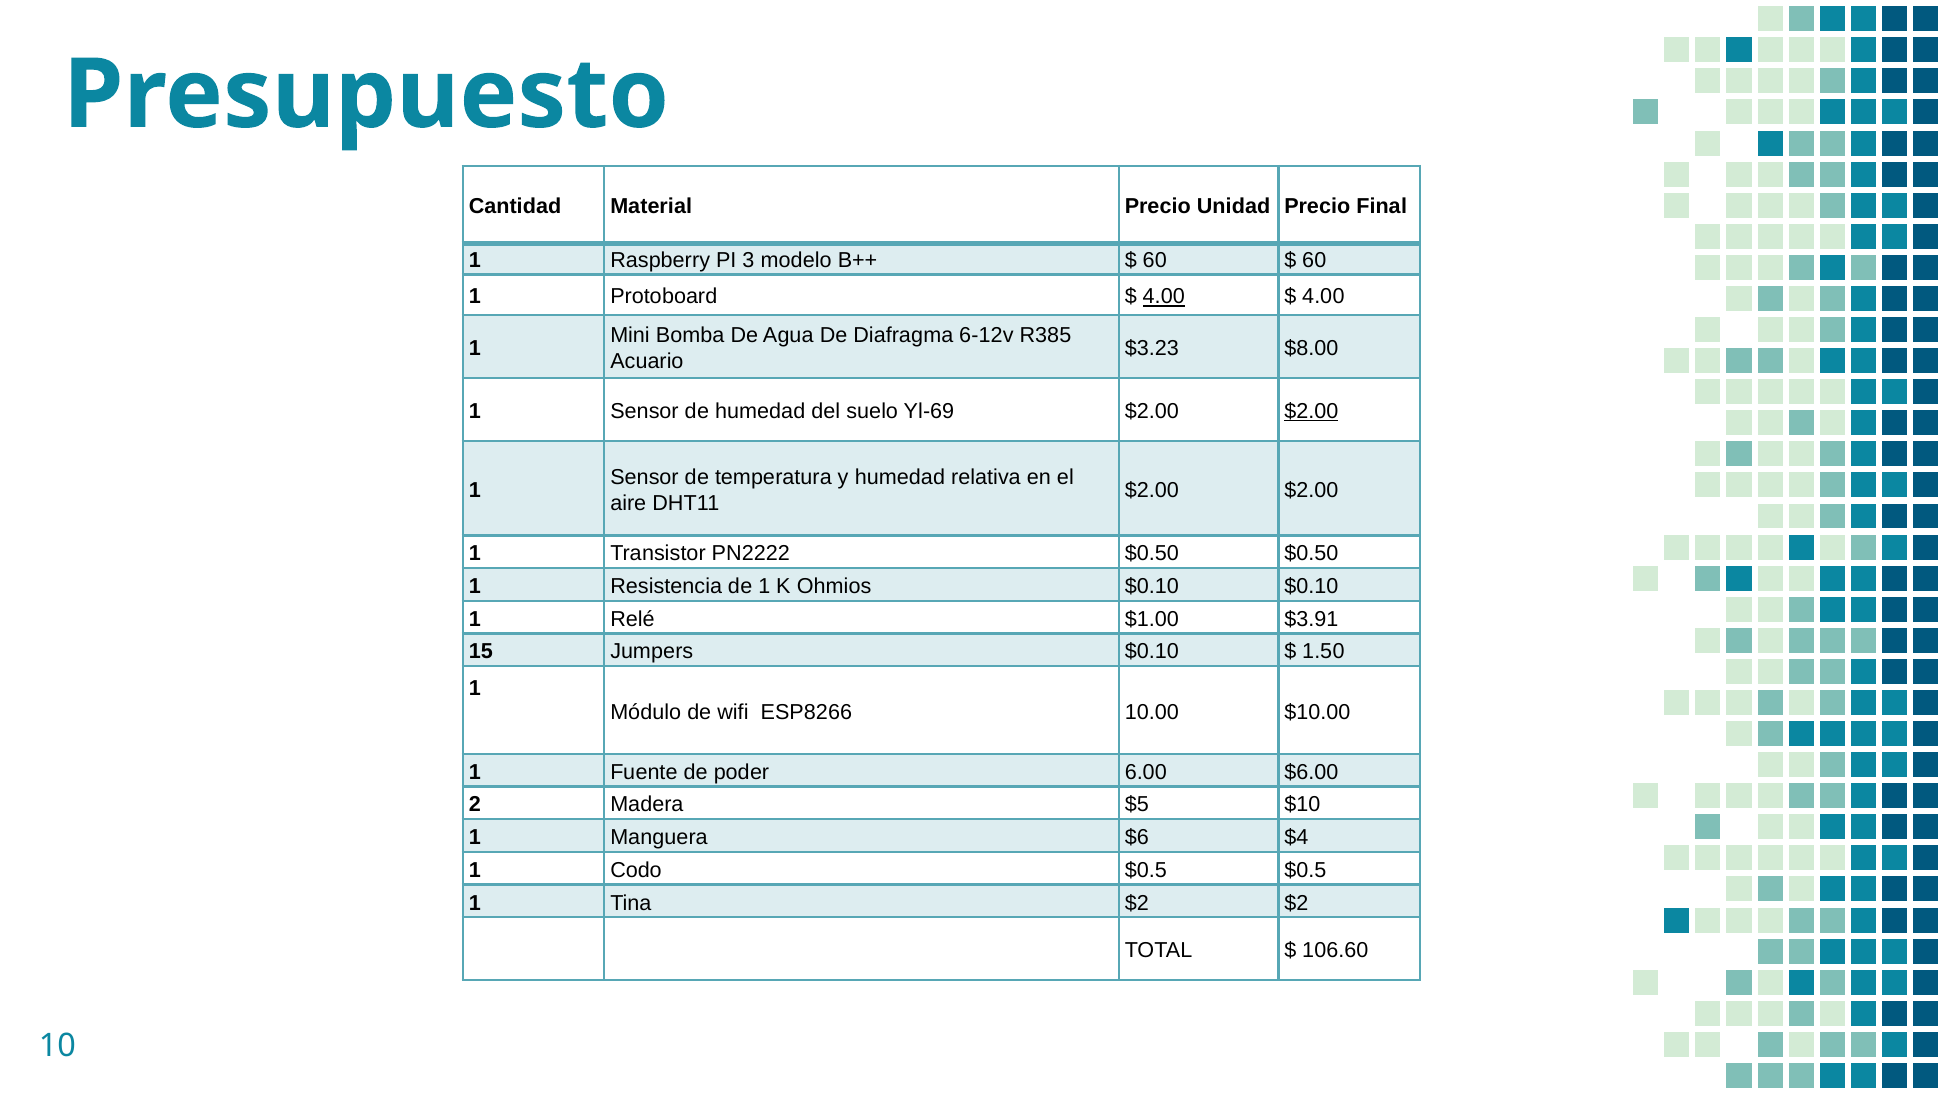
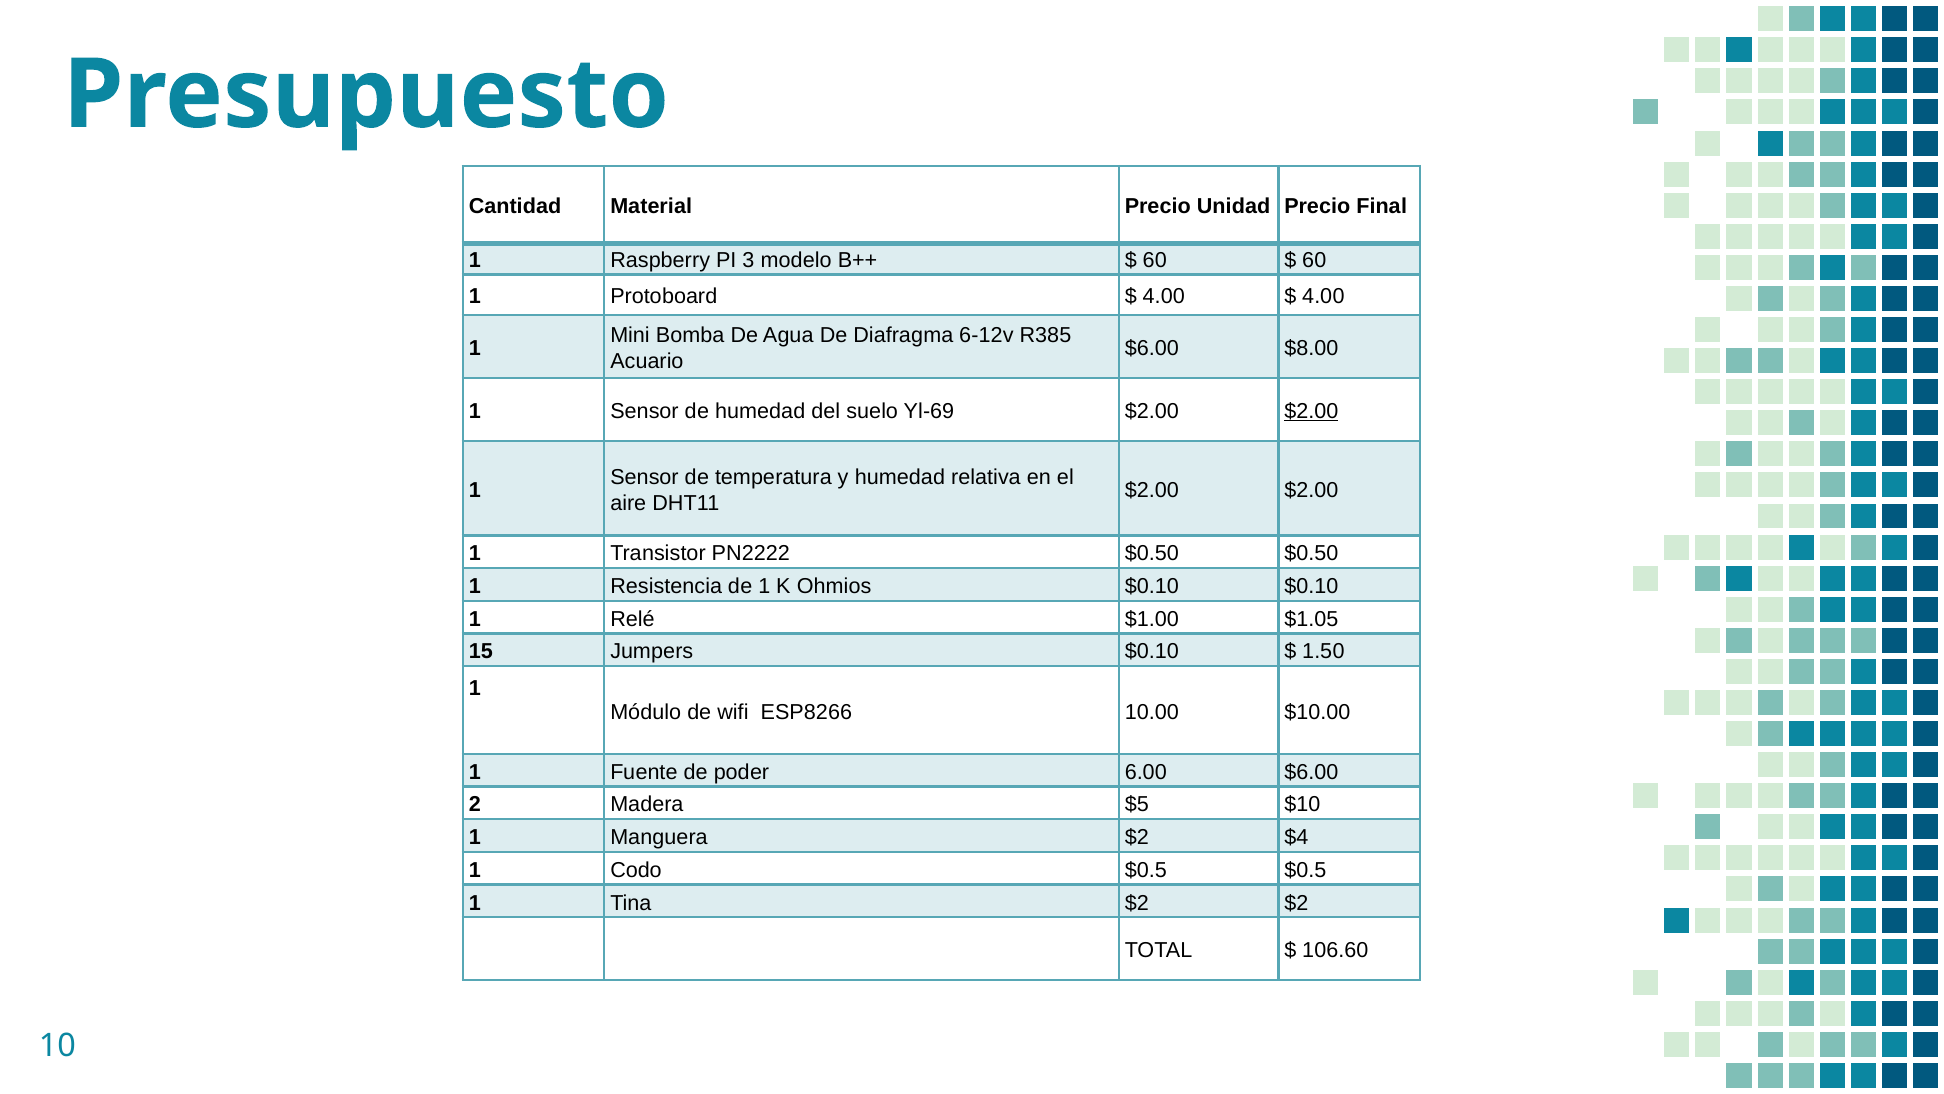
4.00 at (1164, 296) underline: present -> none
$3.23 at (1152, 348): $3.23 -> $6.00
$3.91: $3.91 -> $1.05
Manguera $6: $6 -> $2
